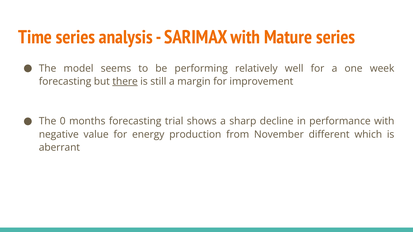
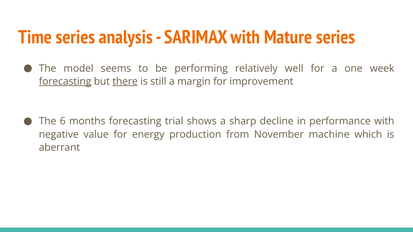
forecasting at (65, 82) underline: none -> present
0: 0 -> 6
different: different -> machine
